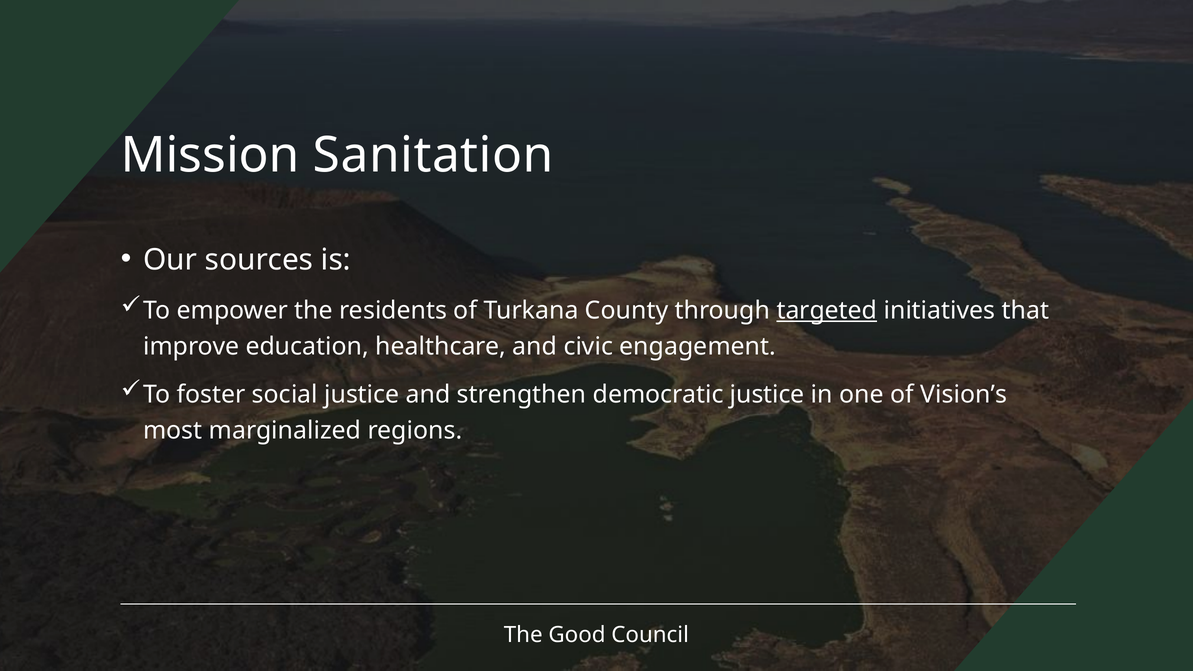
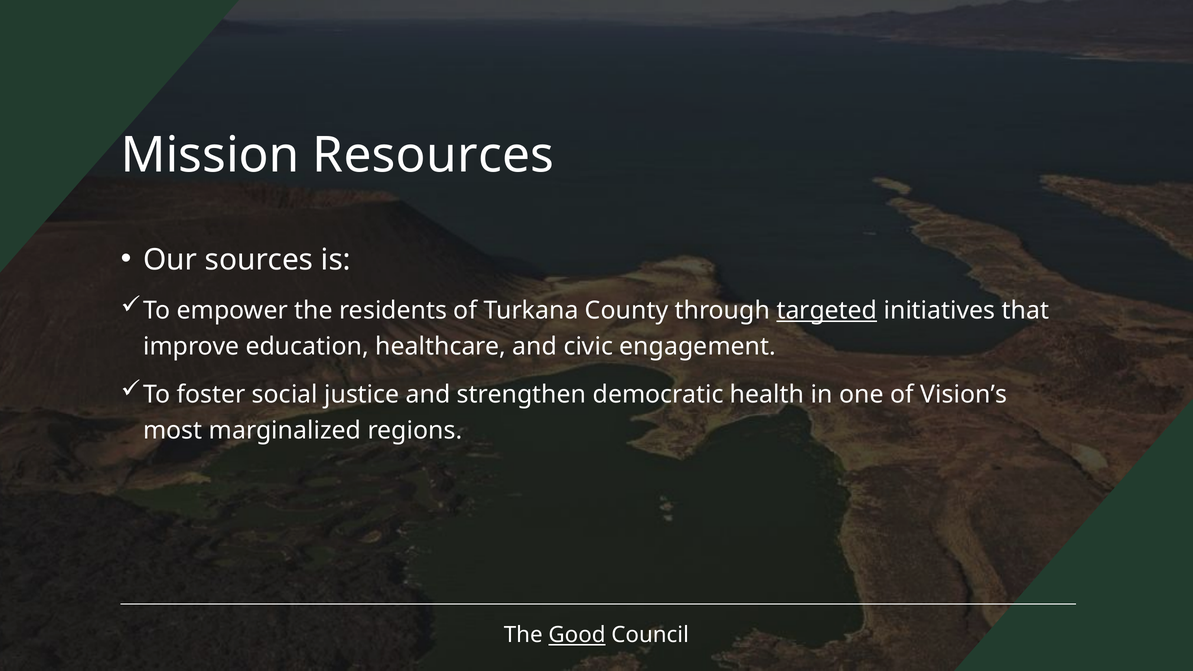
Sanitation: Sanitation -> Resources
democratic justice: justice -> health
Good underline: none -> present
